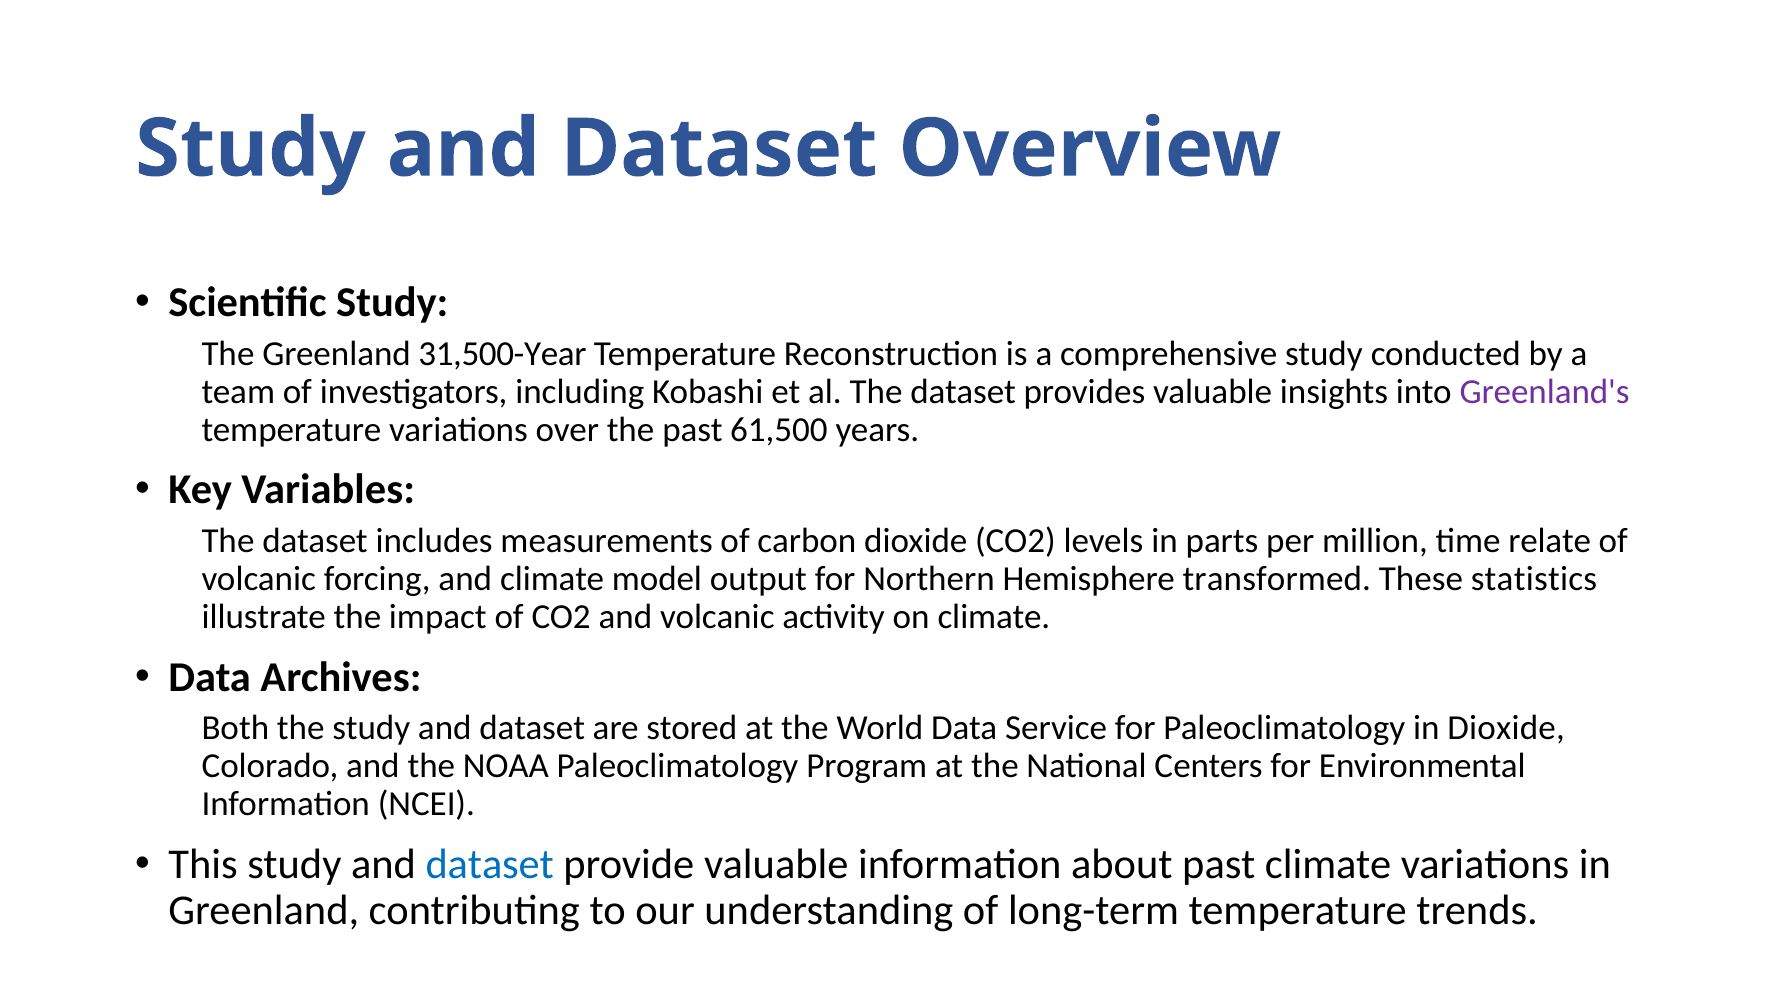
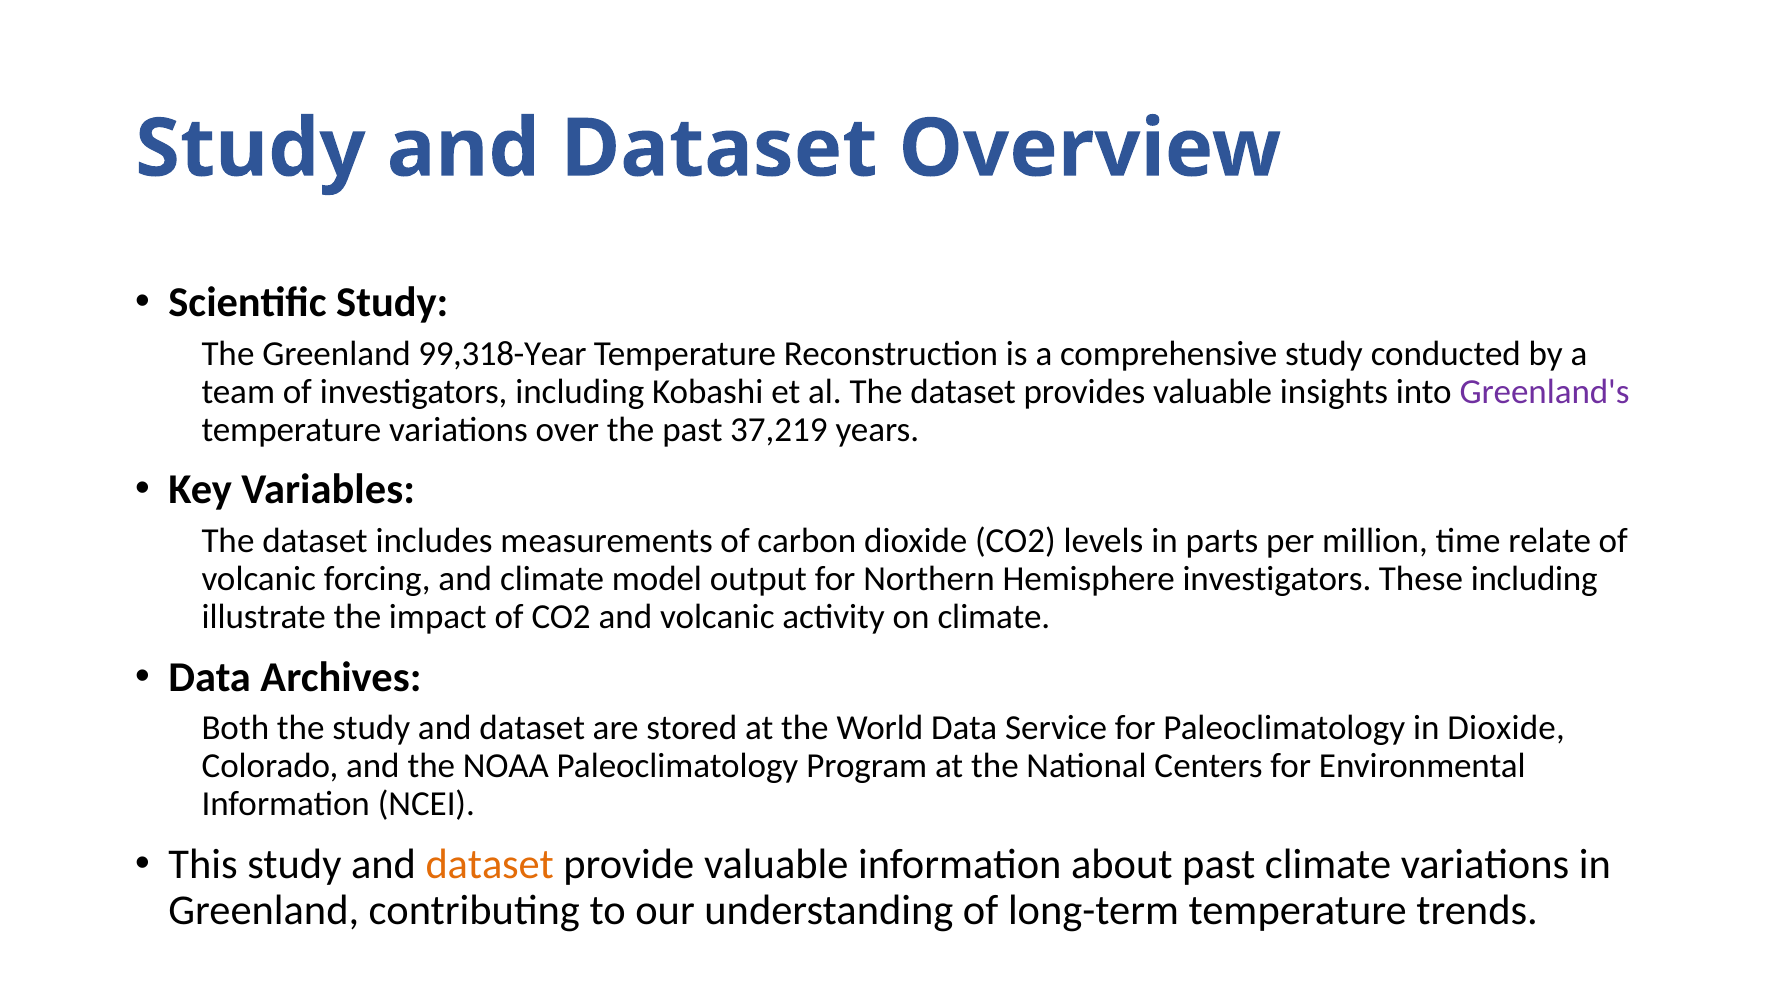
31,500-Year: 31,500-Year -> 99,318-Year
61,500: 61,500 -> 37,219
Hemisphere transformed: transformed -> investigators
These statistics: statistics -> including
dataset at (490, 865) colour: blue -> orange
